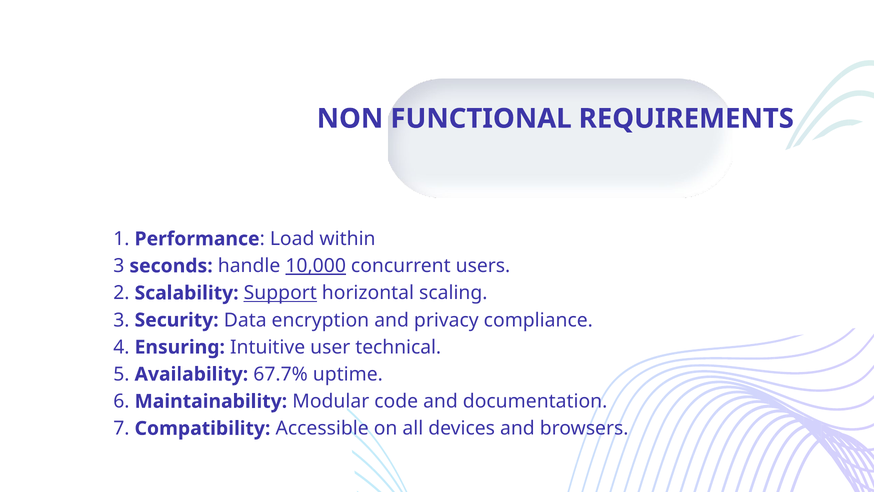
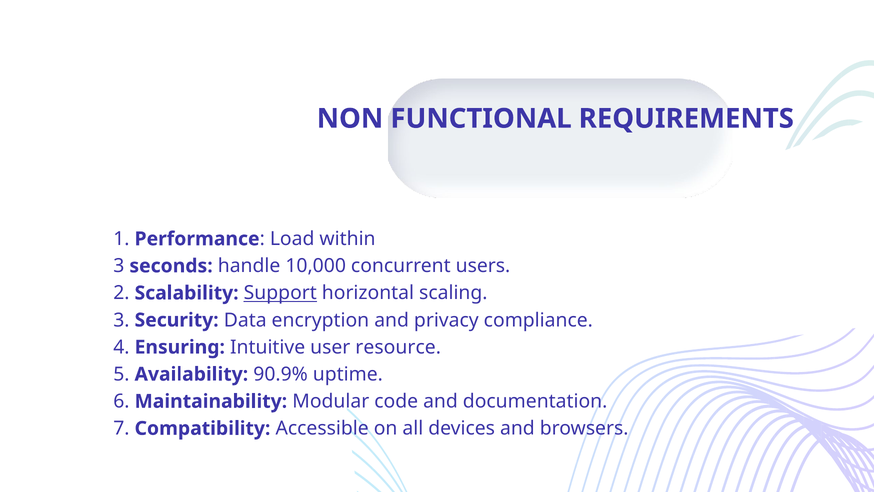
10,000 underline: present -> none
technical: technical -> resource
67.7%: 67.7% -> 90.9%
